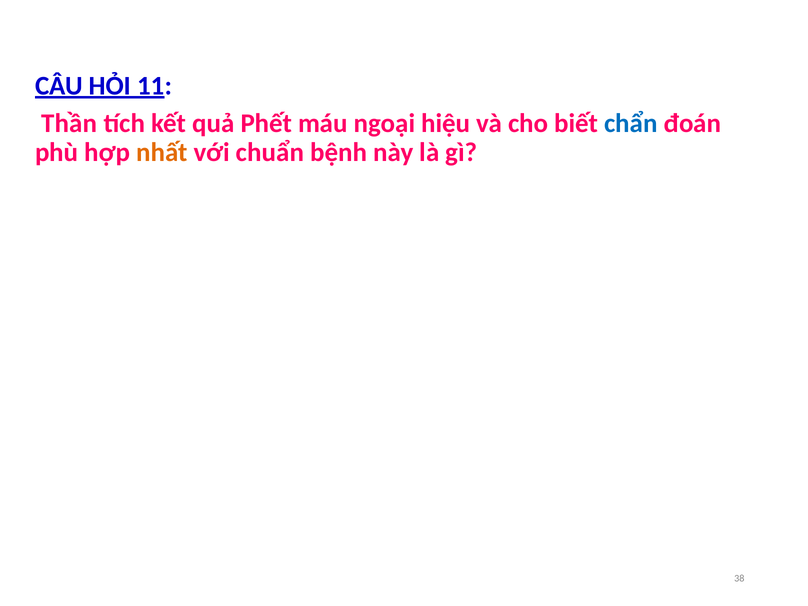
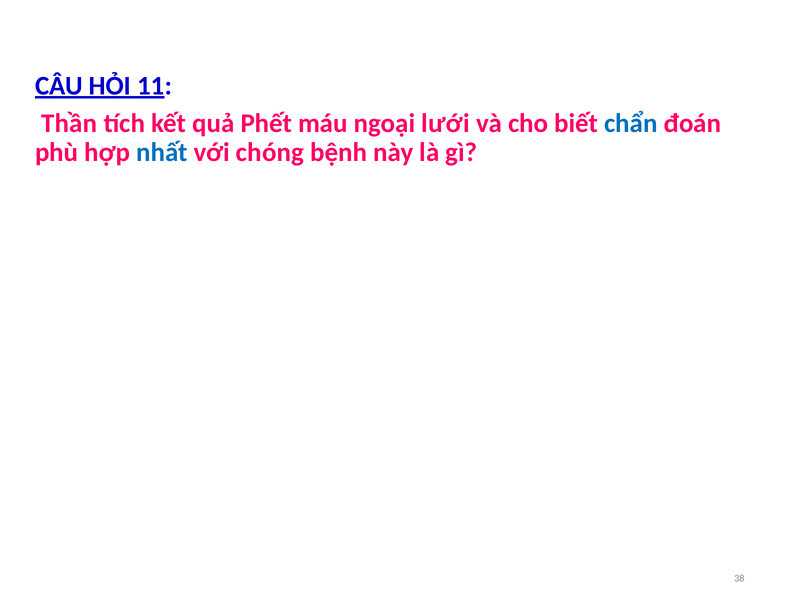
hiệu: hiệu -> lưới
nhất colour: orange -> blue
chuẩn: chuẩn -> chóng
